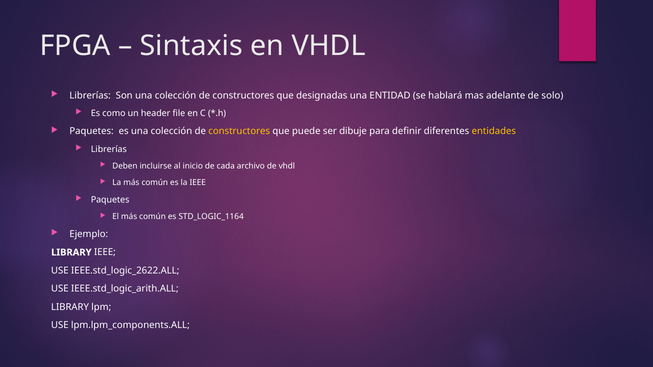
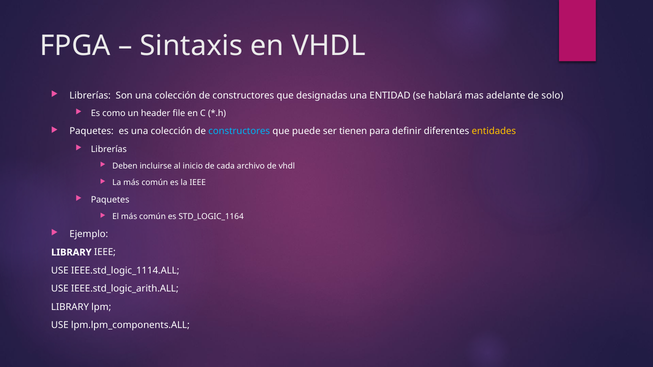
constructores at (239, 131) colour: yellow -> light blue
dibuje: dibuje -> tienen
IEEE.std_logic_2622.ALL: IEEE.std_logic_2622.ALL -> IEEE.std_logic_1114.ALL
